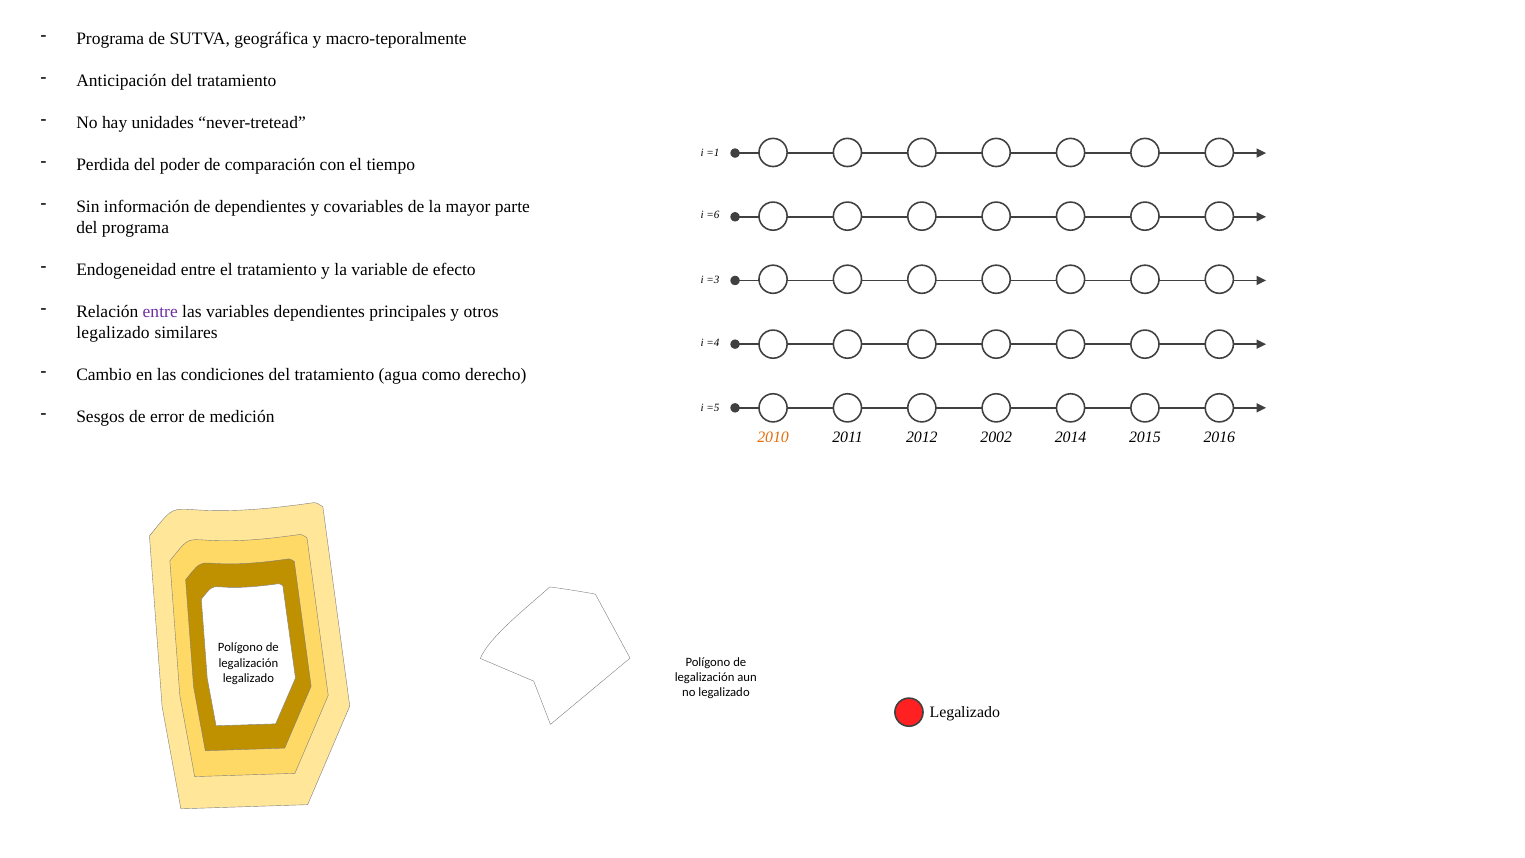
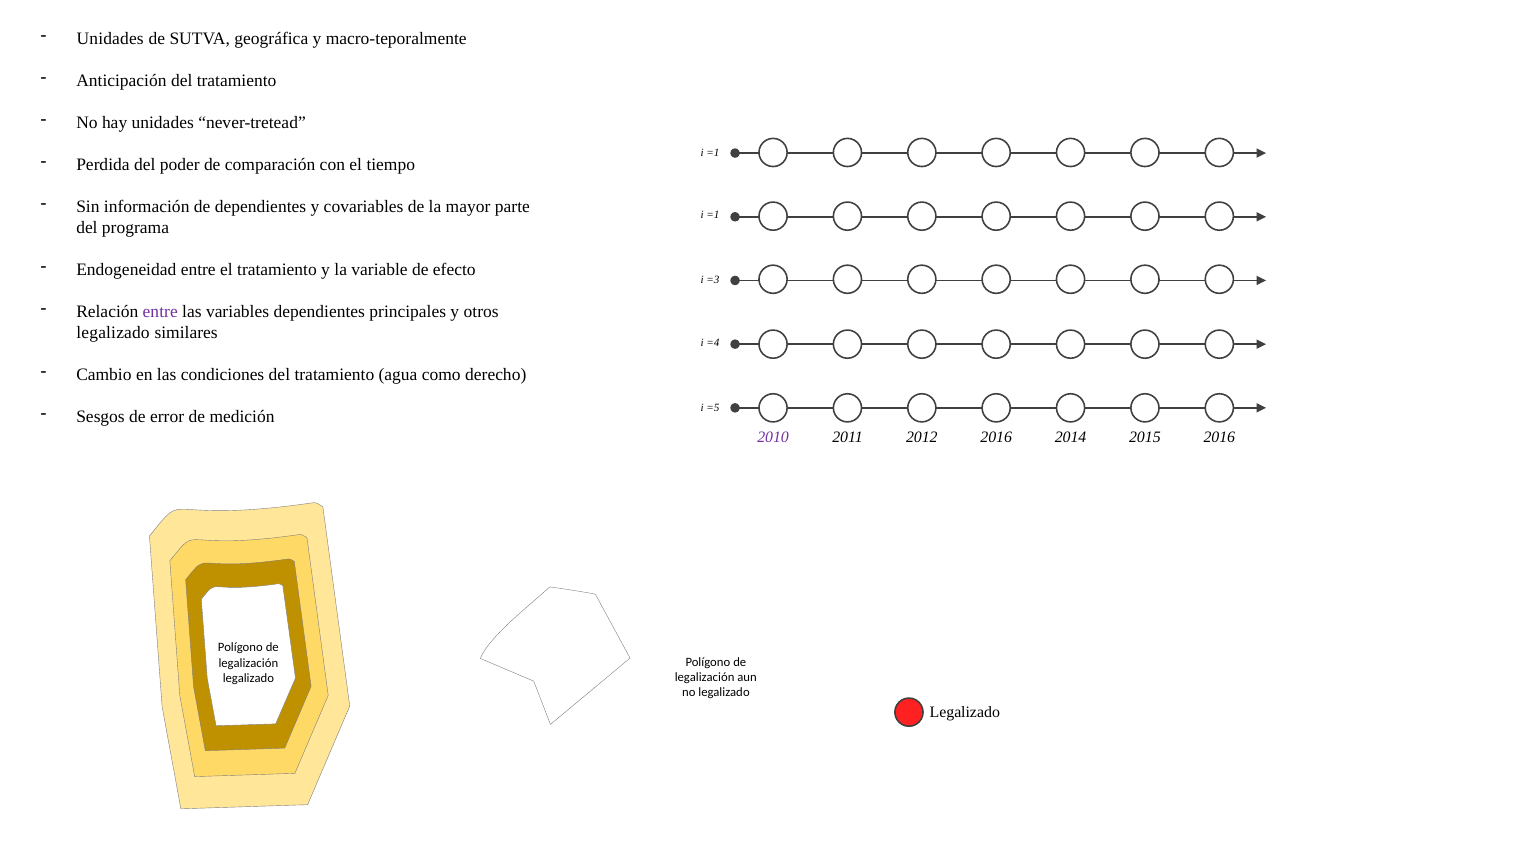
Programa at (110, 39): Programa -> Unidades
=6 at (713, 215): =6 -> =1
2010 colour: orange -> purple
2012 2002: 2002 -> 2016
